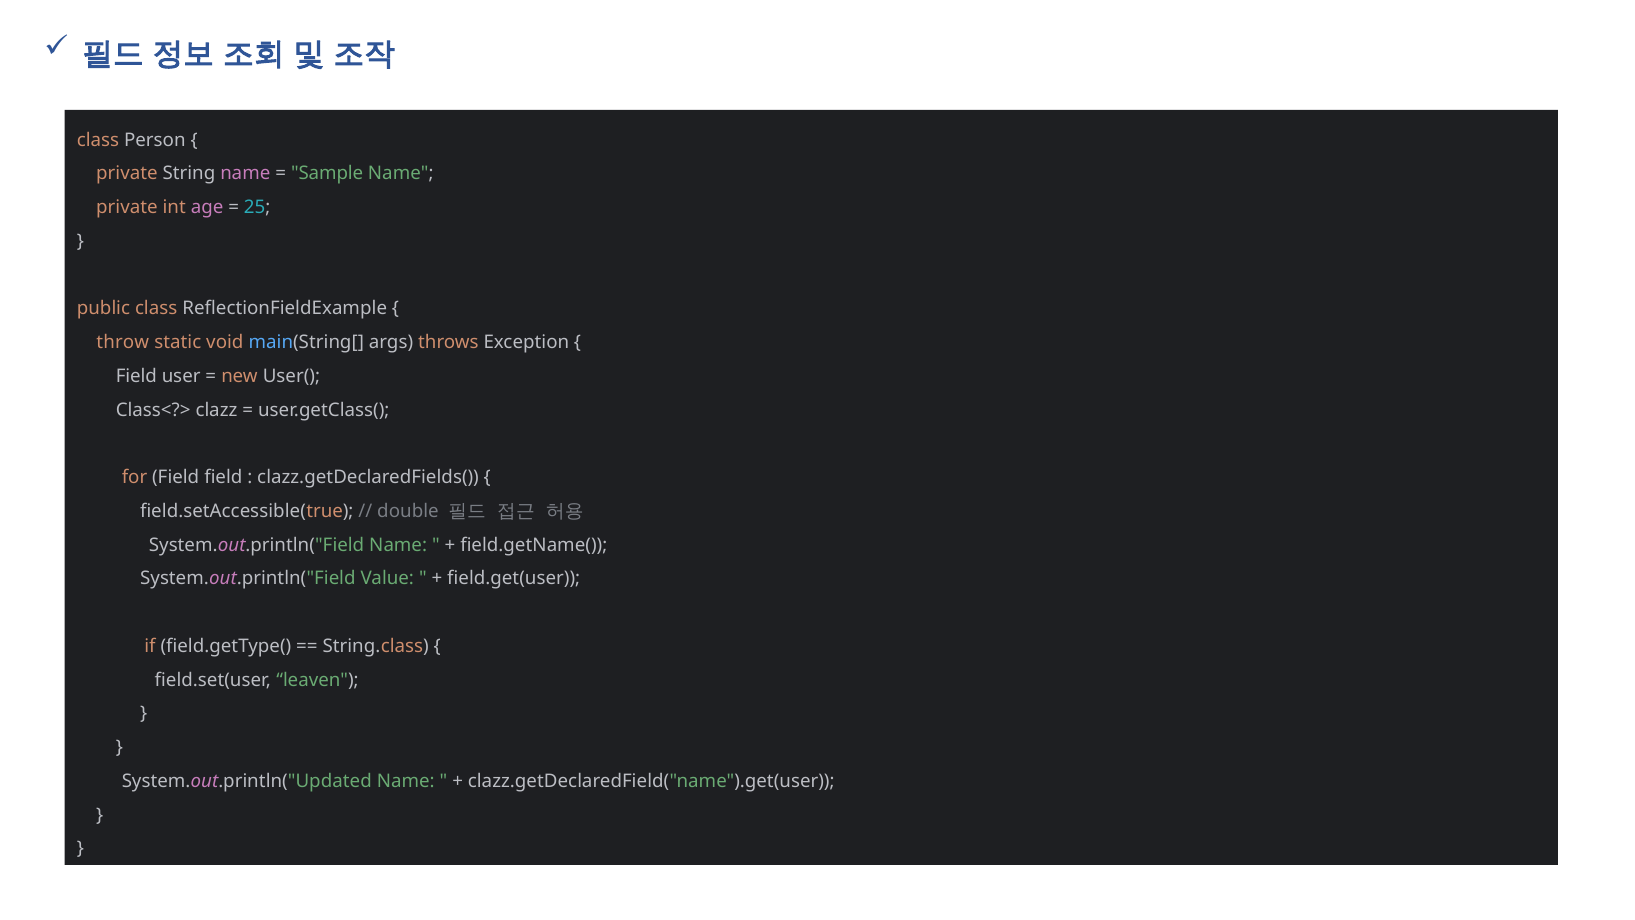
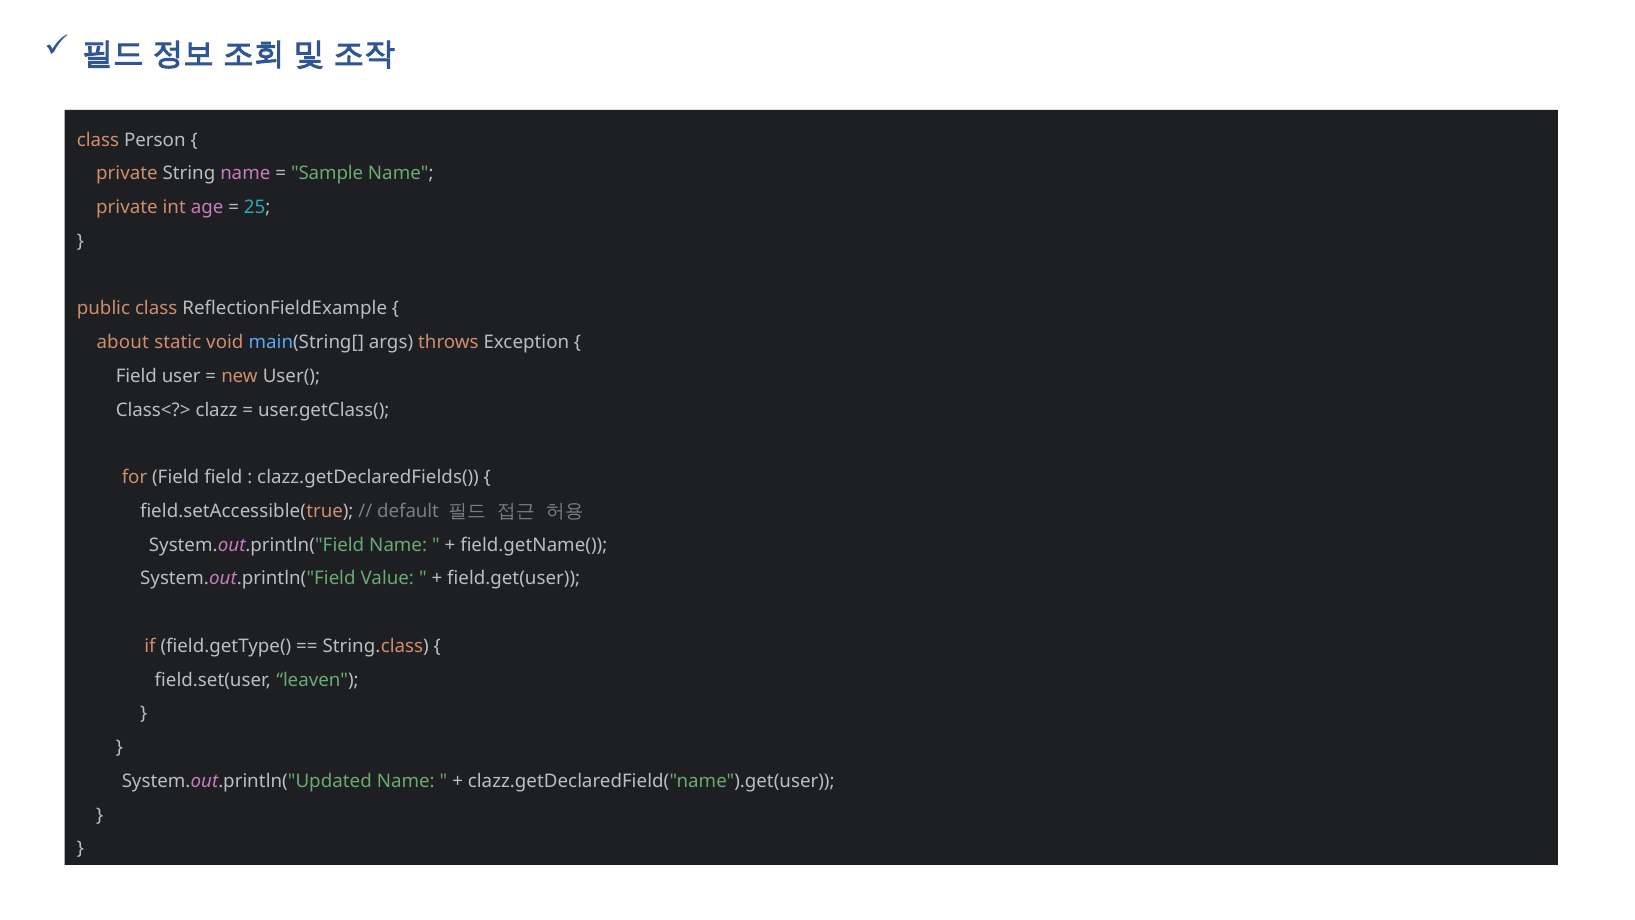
throw: throw -> about
double: double -> default
